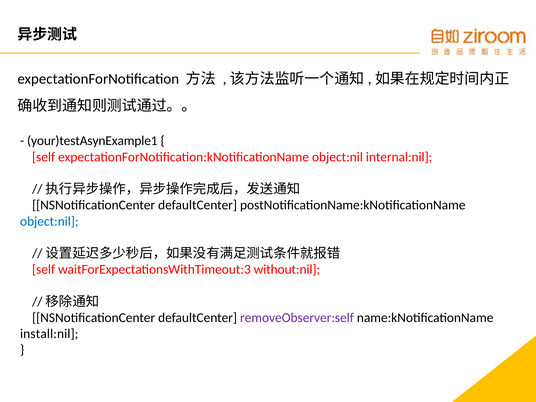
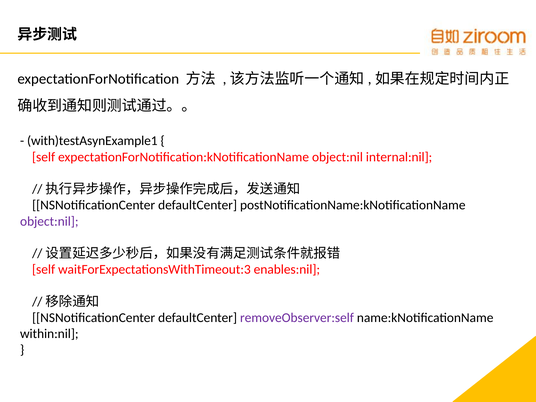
your)testAsynExample1: your)testAsynExample1 -> with)testAsynExample1
object:nil at (49, 221) colour: blue -> purple
without:nil: without:nil -> enables:nil
install:nil: install:nil -> within:nil
